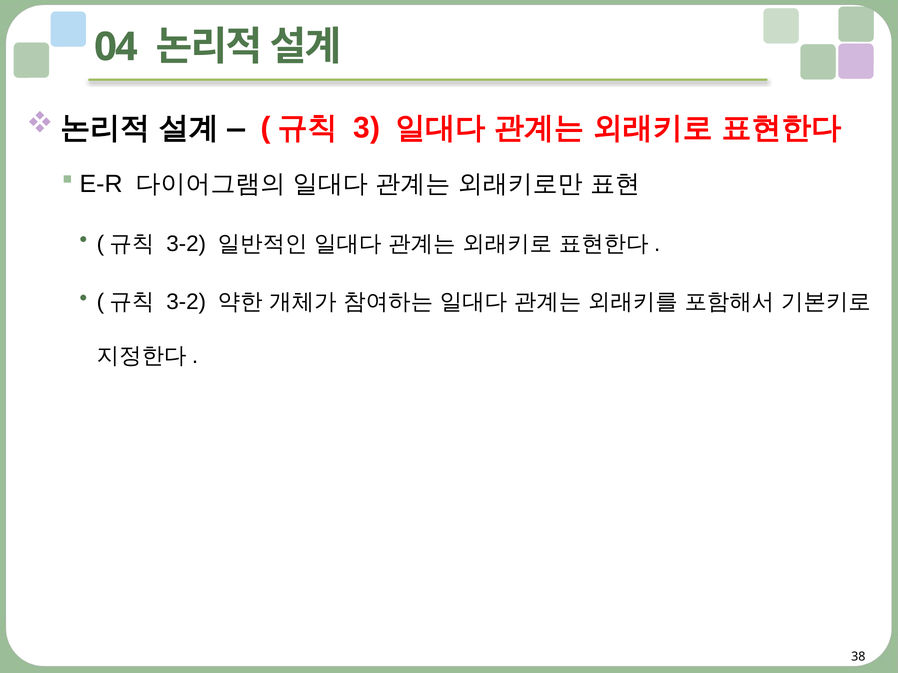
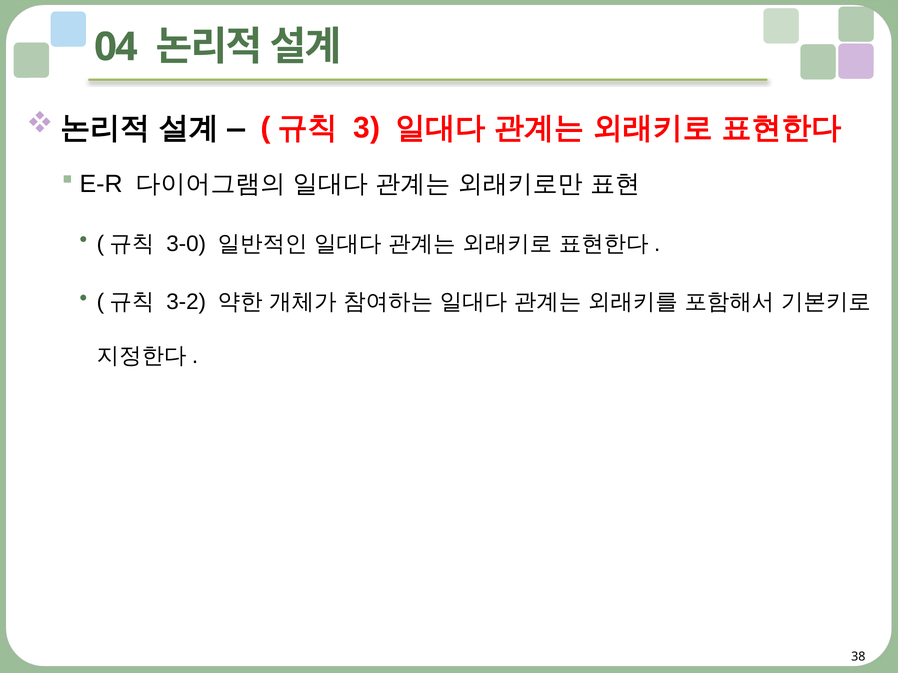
3-2 at (186, 244): 3-2 -> 3-0
